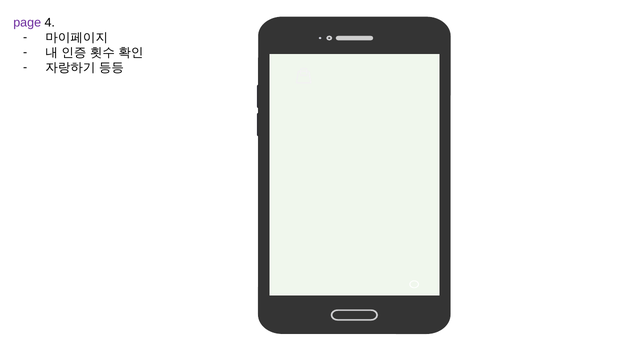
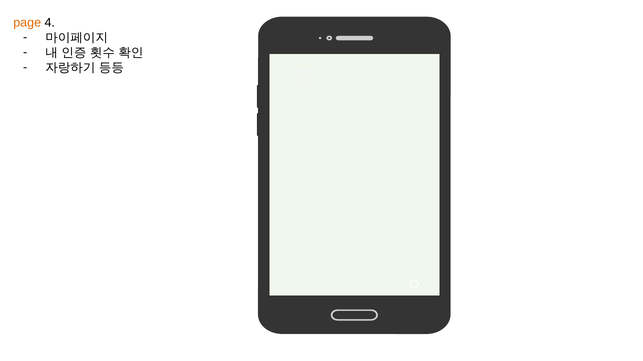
page colour: purple -> orange
